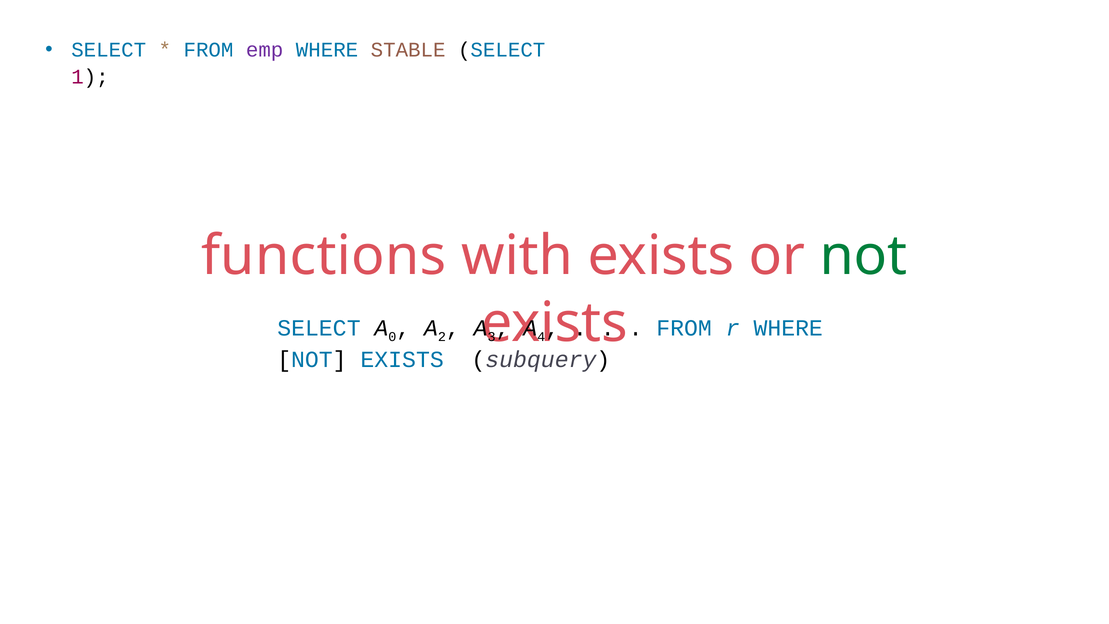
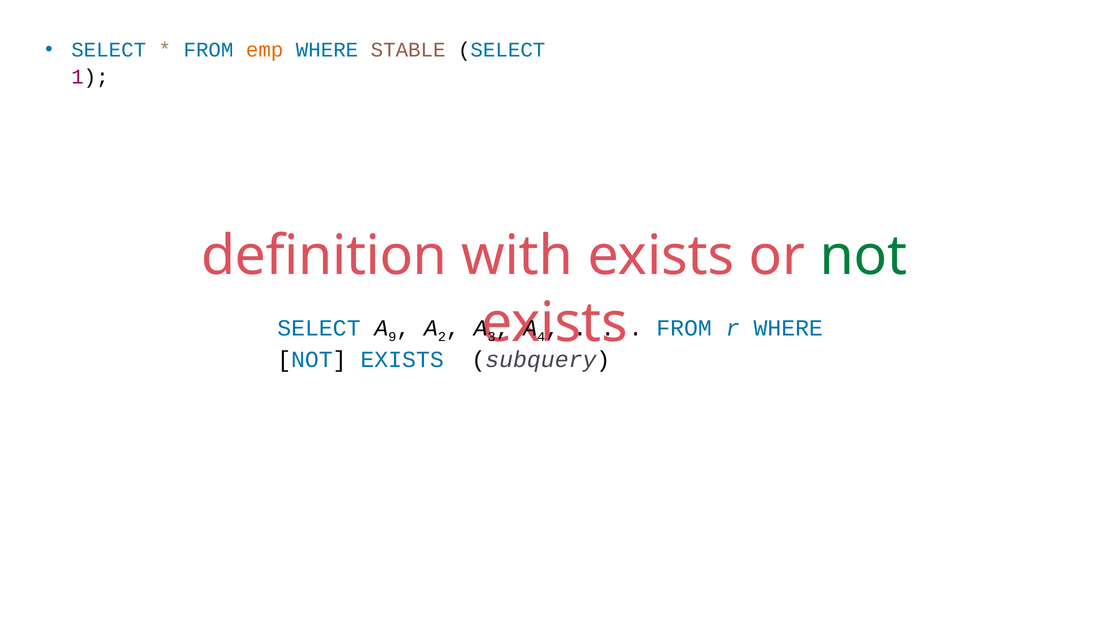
emp colour: purple -> orange
functions: functions -> definition
0: 0 -> 9
